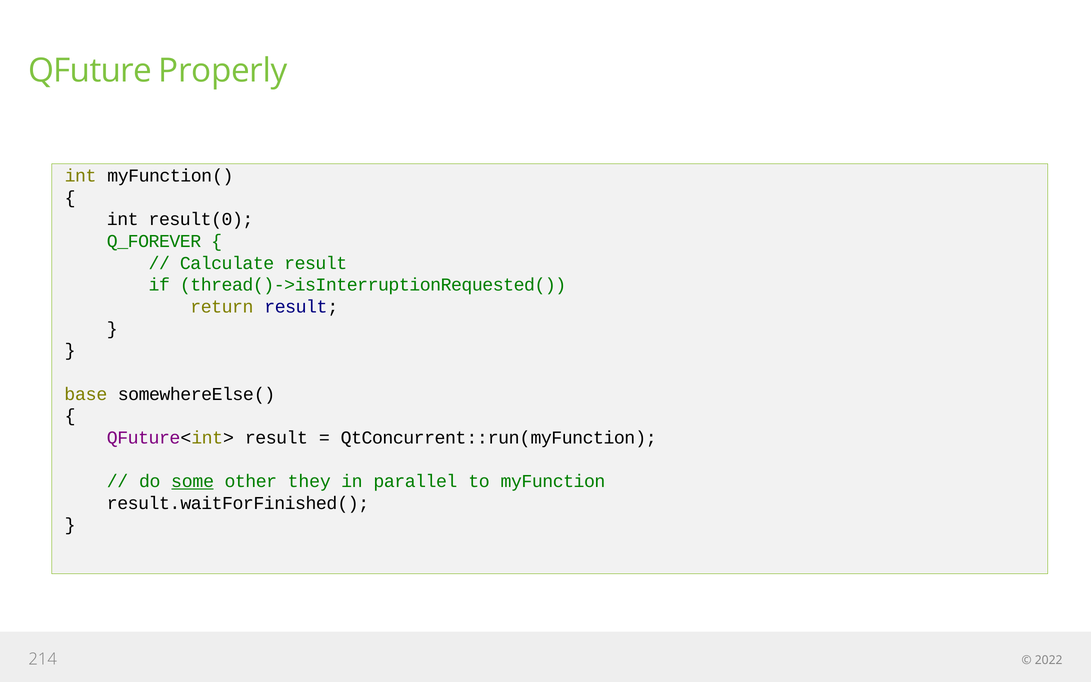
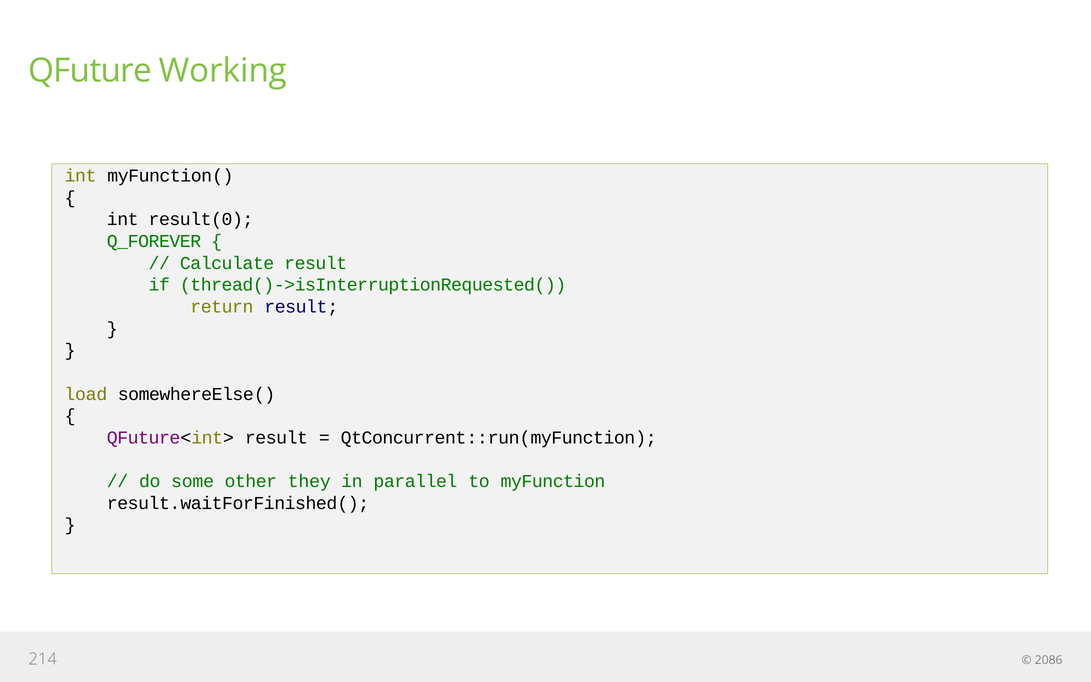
Properly: Properly -> Working
base: base -> load
some underline: present -> none
2022: 2022 -> 2086
